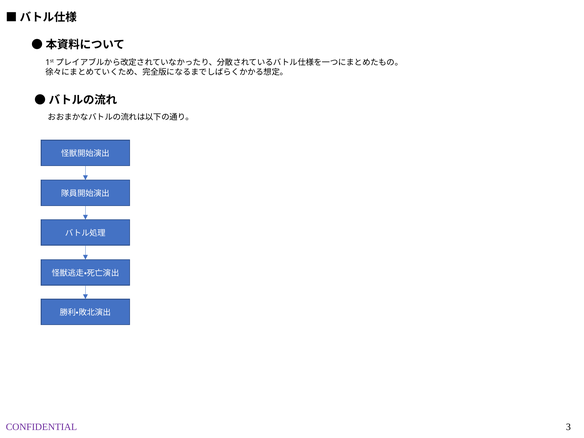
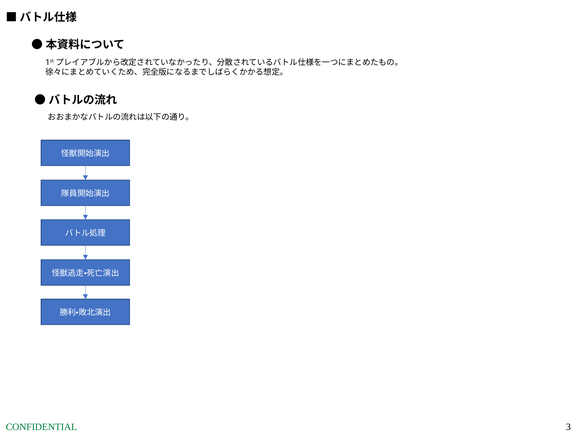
CONFIDENTIAL colour: purple -> green
